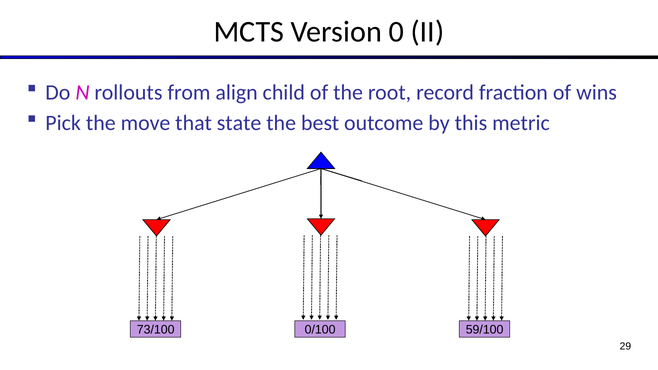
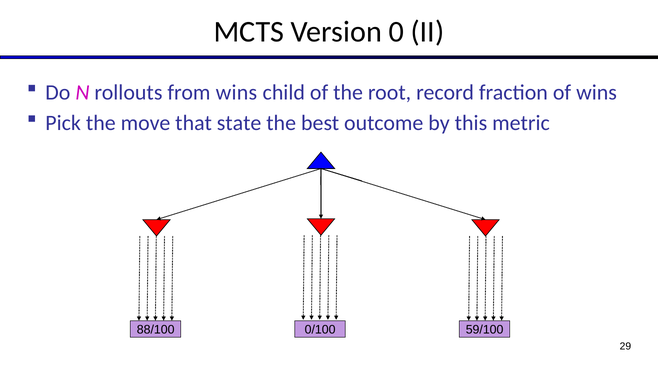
from align: align -> wins
73/100: 73/100 -> 88/100
